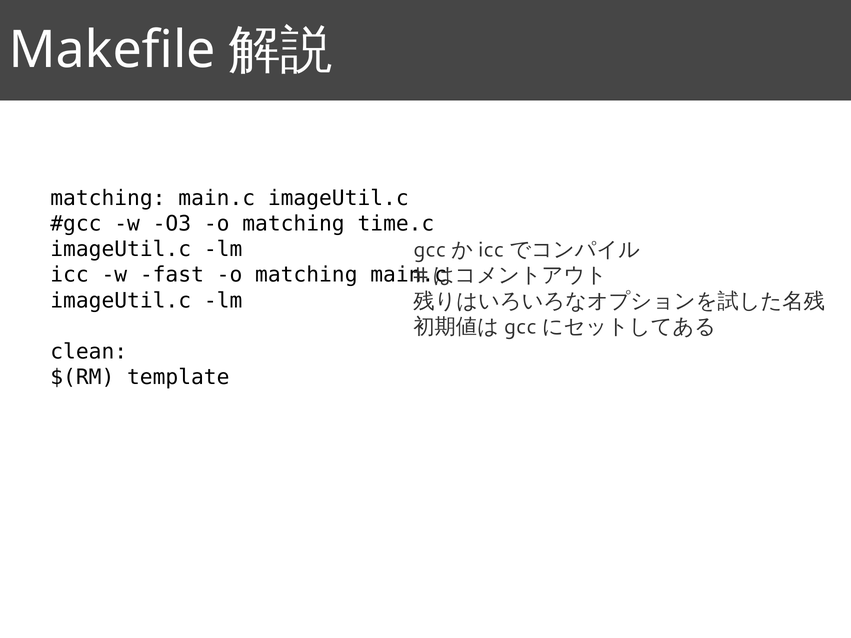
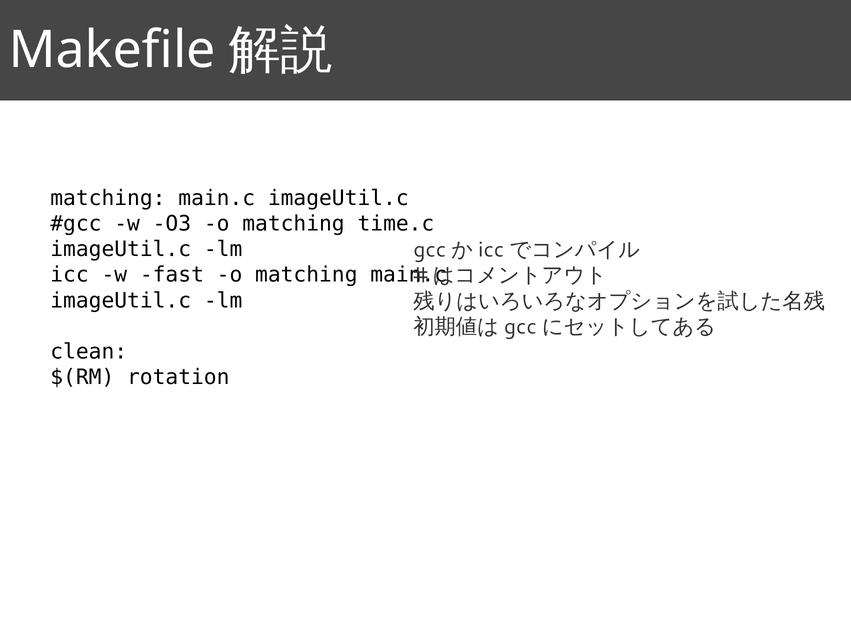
template: template -> rotation
